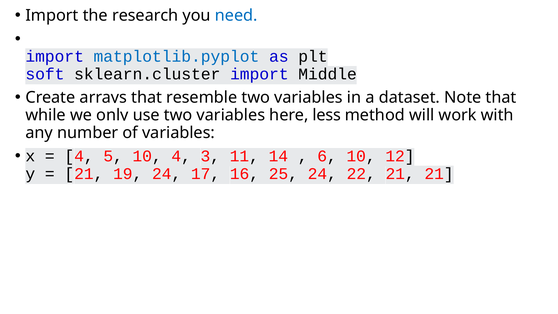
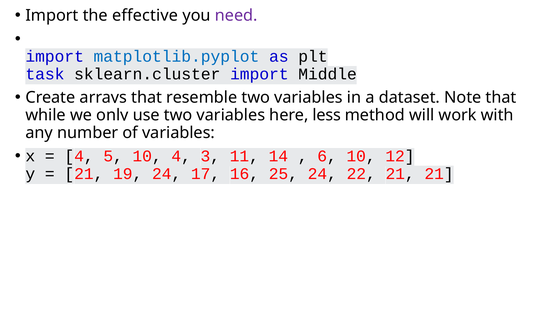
research: research -> effective
need colour: blue -> purple
soft: soft -> task
